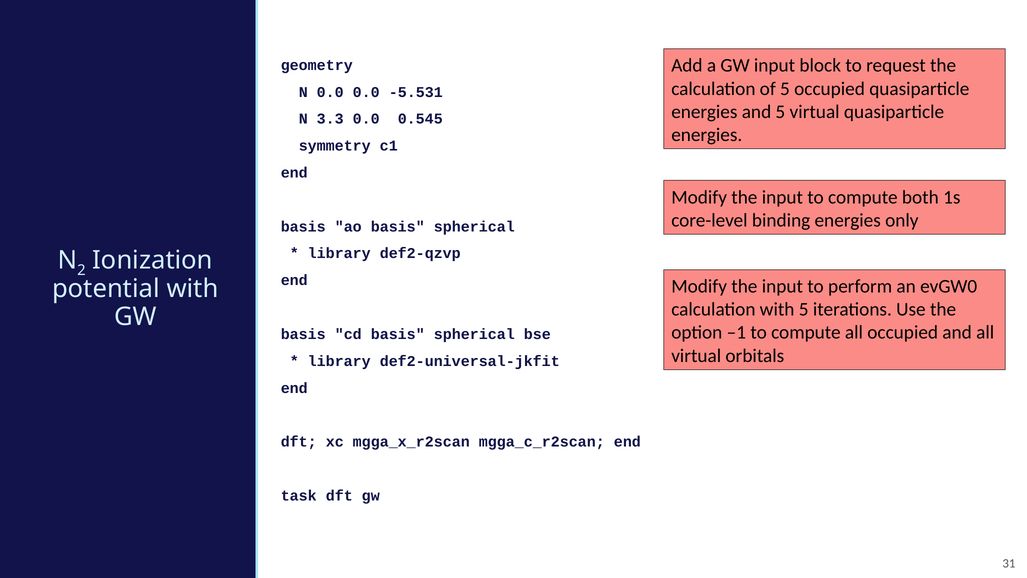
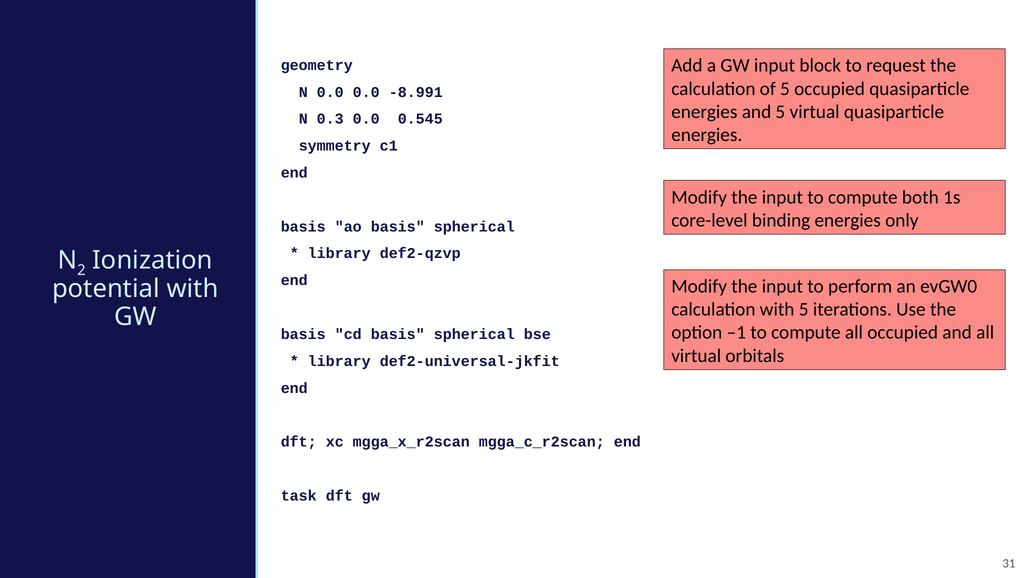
-5.531: -5.531 -> -8.991
3.3: 3.3 -> 0.3
